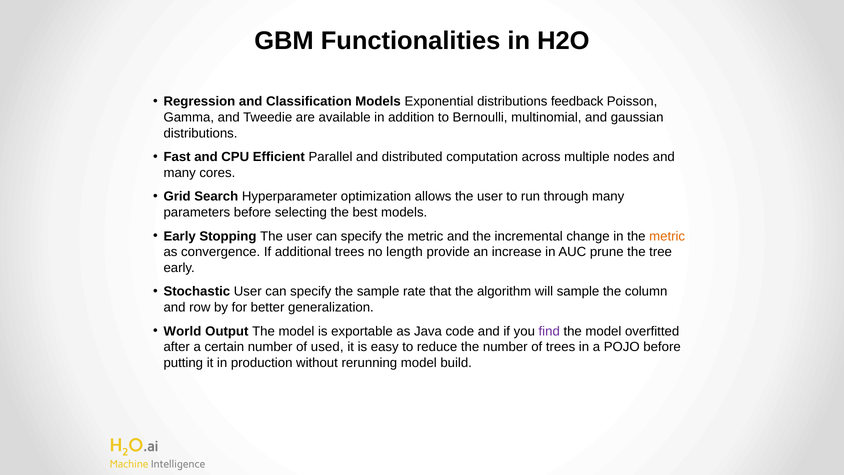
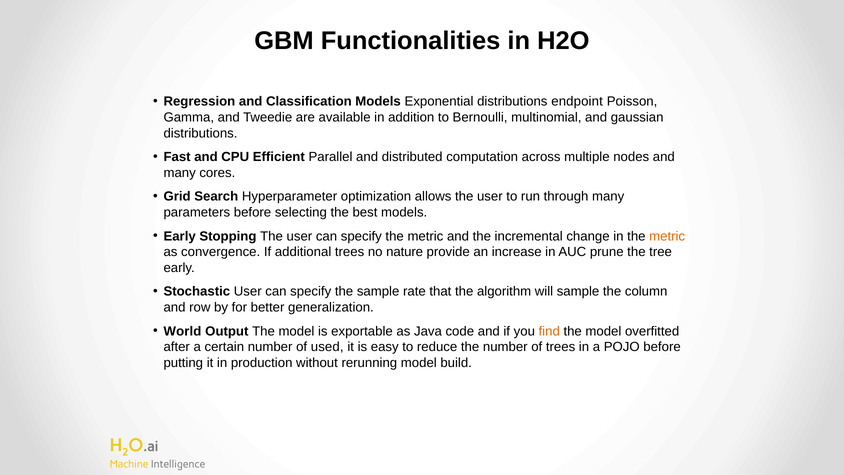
feedback: feedback -> endpoint
length: length -> nature
find colour: purple -> orange
